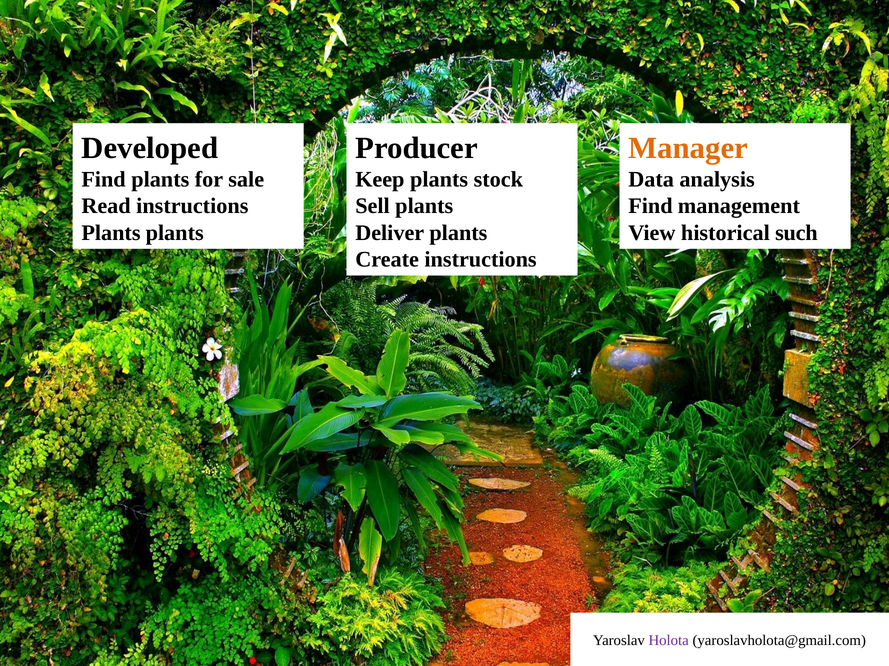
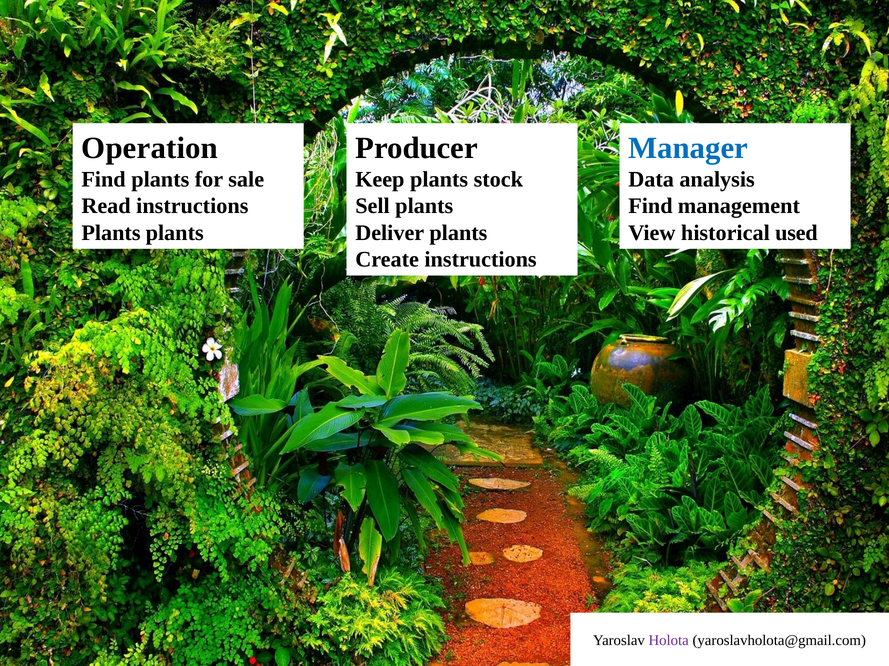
Developed: Developed -> Operation
Manager colour: orange -> blue
such: such -> used
